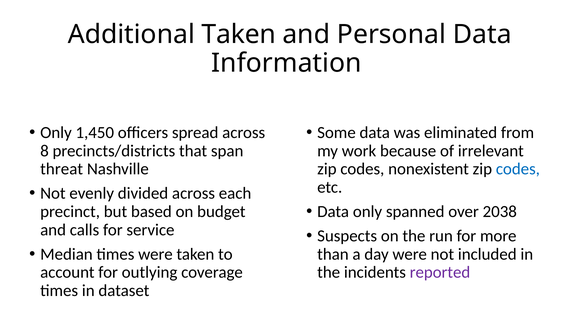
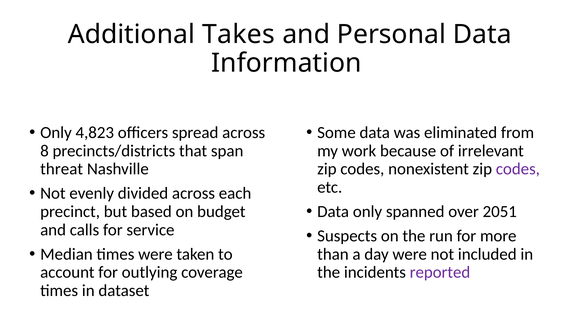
Additional Taken: Taken -> Takes
1,450: 1,450 -> 4,823
codes at (518, 169) colour: blue -> purple
2038: 2038 -> 2051
